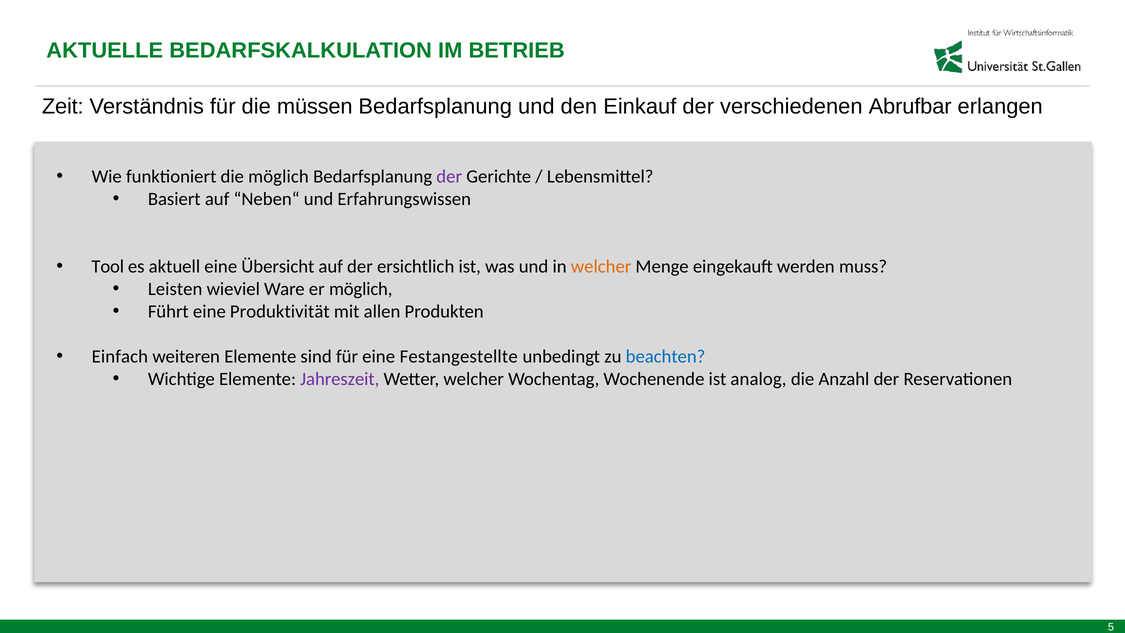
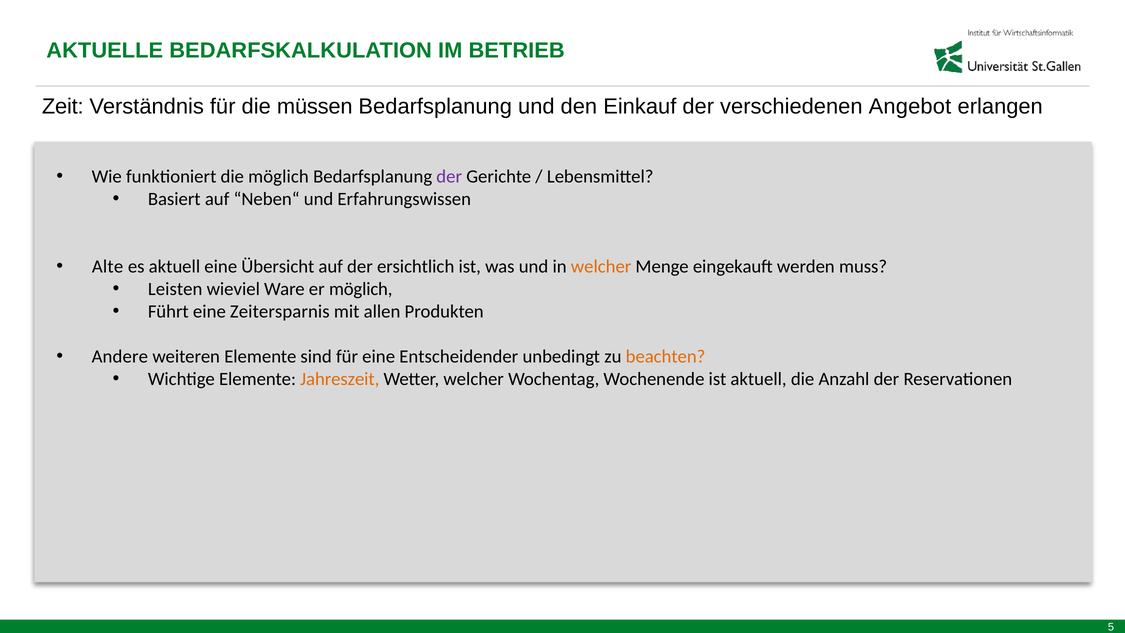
Abrufbar: Abrufbar -> Angebot
Tool: Tool -> Alte
Produktivität: Produktivität -> Zeitersparnis
Einfach: Einfach -> Andere
Festangestellte: Festangestellte -> Entscheidender
beachten colour: blue -> orange
Jahreszeit colour: purple -> orange
ist analog: analog -> aktuell
